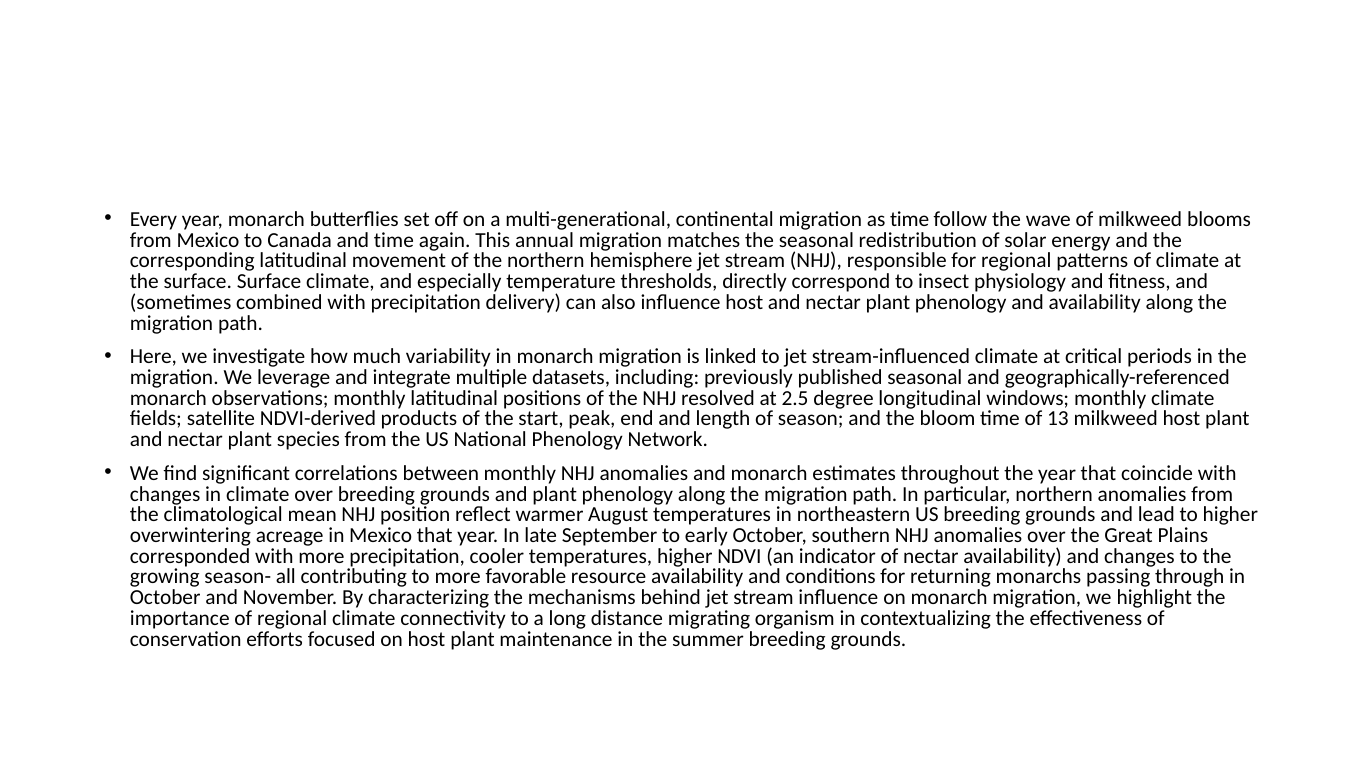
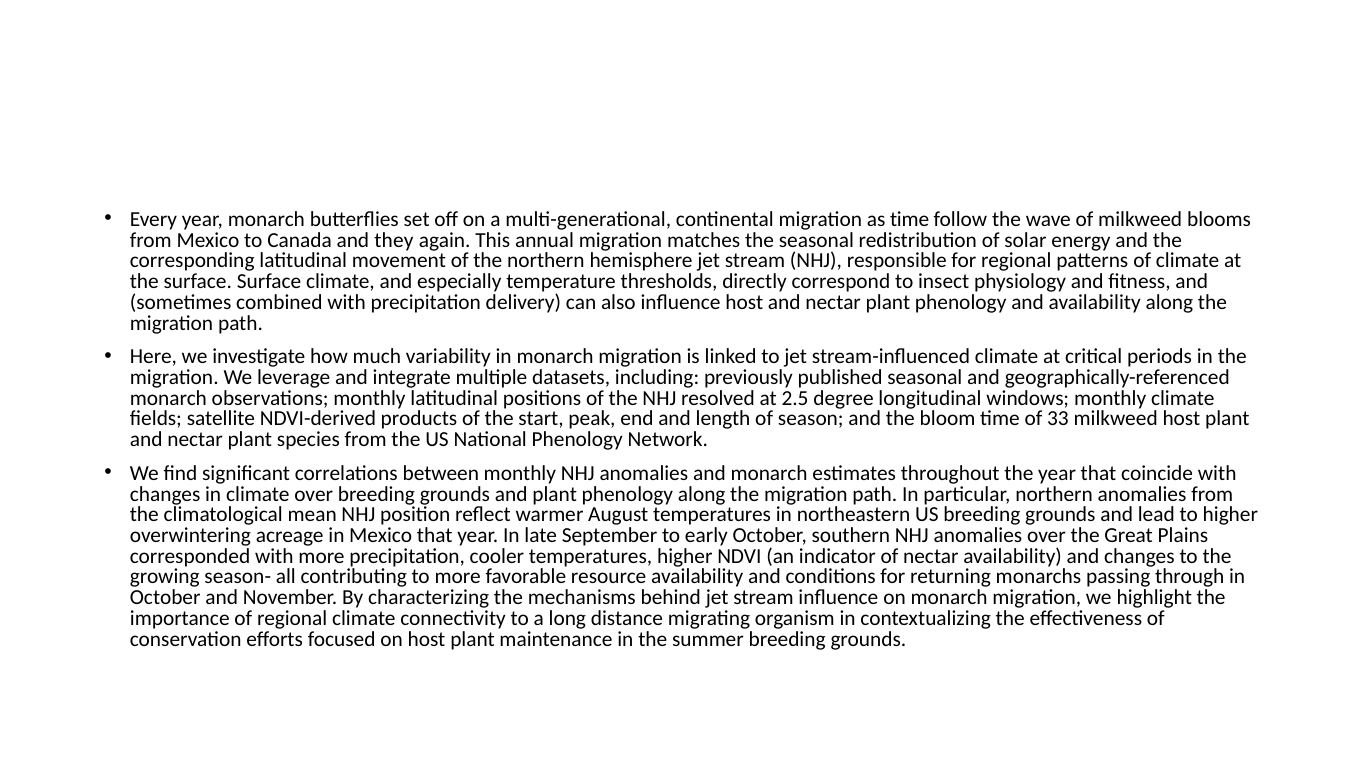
and time: time -> they
13: 13 -> 33
